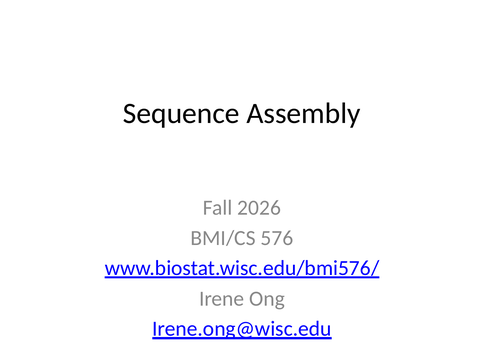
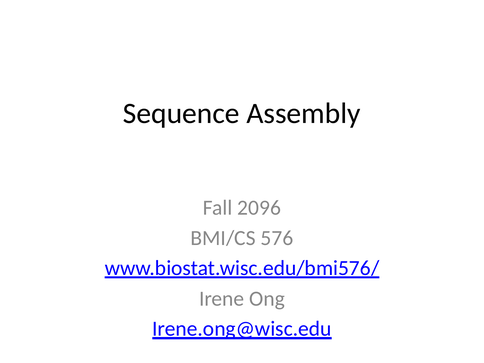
2026: 2026 -> 2096
